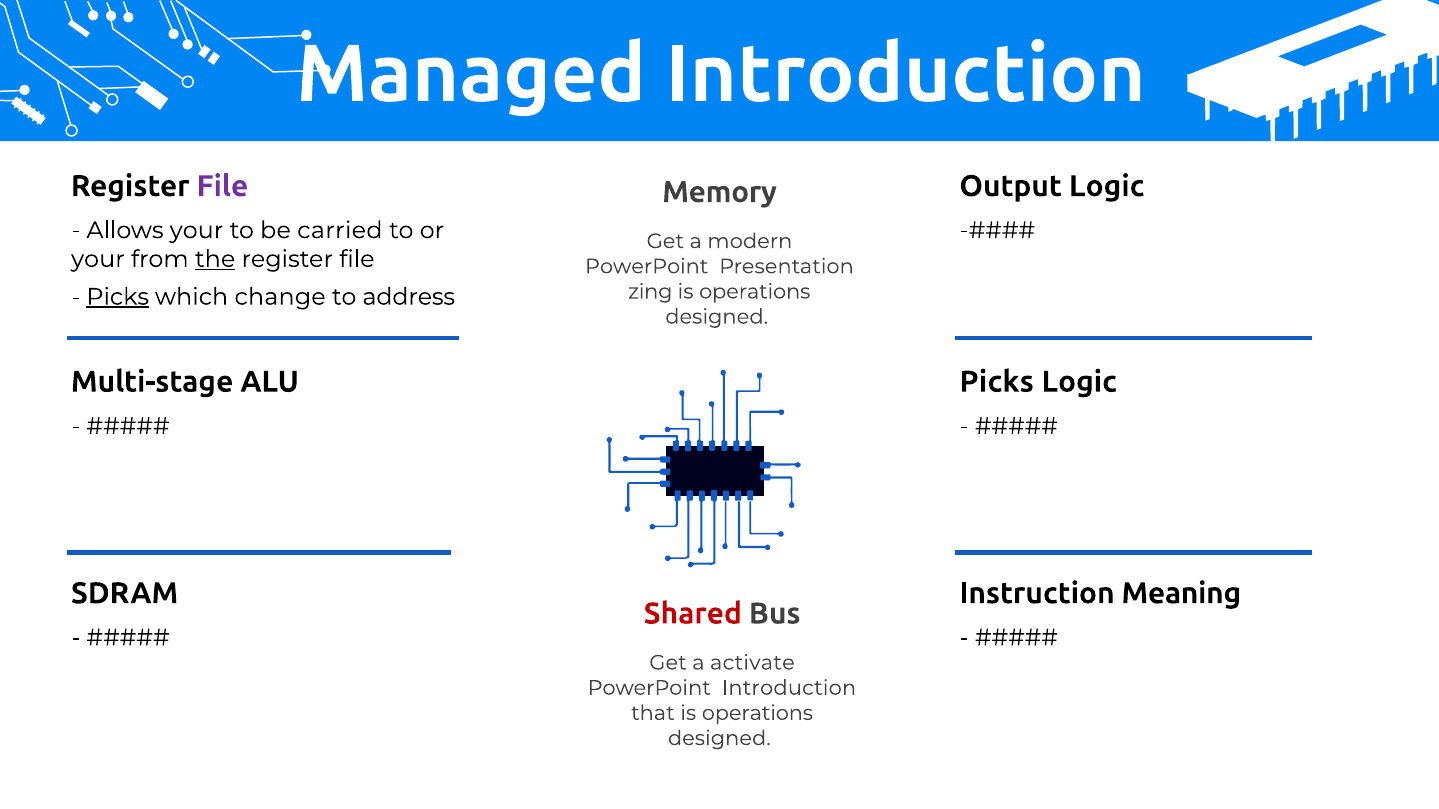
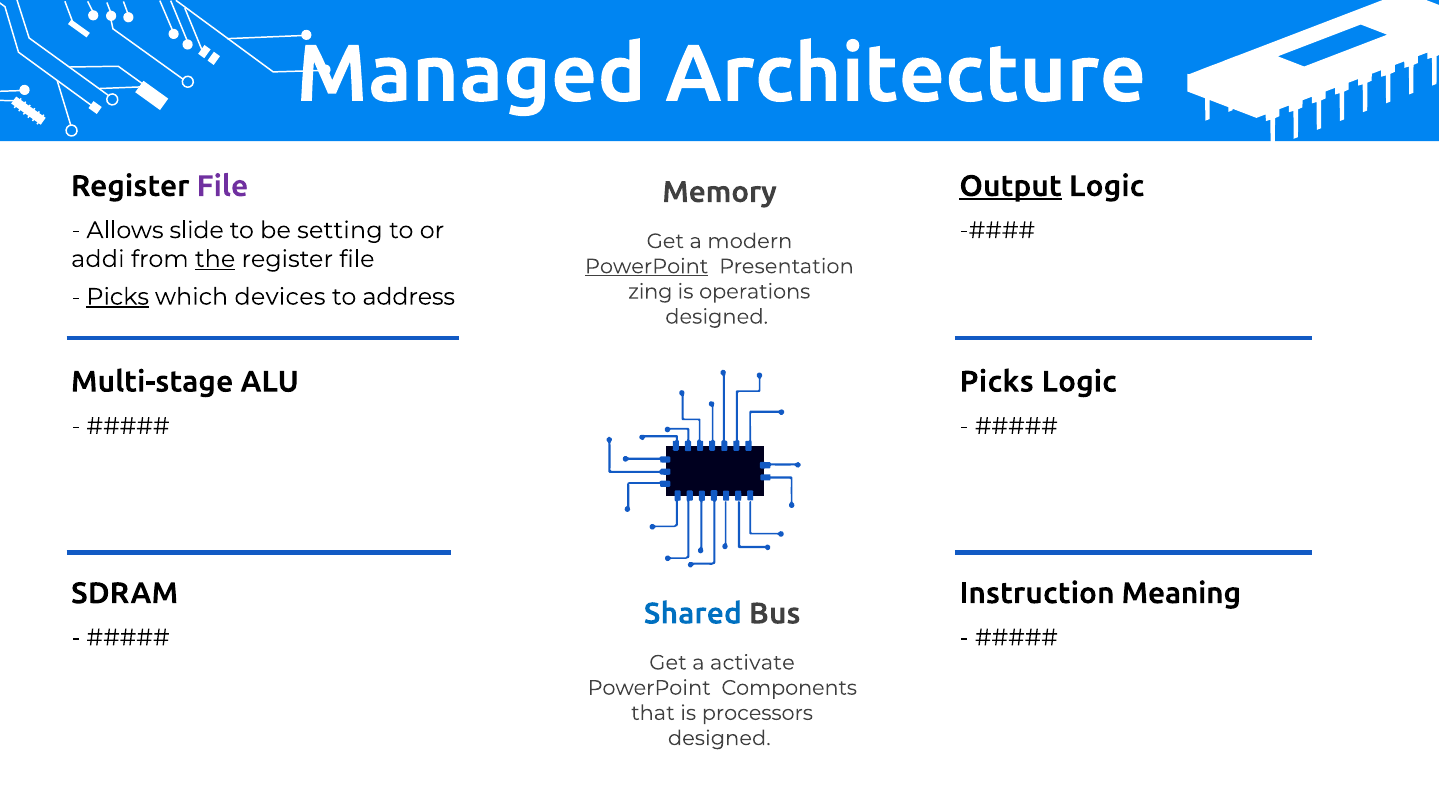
Managed Introduction: Introduction -> Architecture
Output underline: none -> present
Allows your: your -> slide
carried: carried -> setting
your at (98, 259): your -> addi
PowerPoint at (647, 267) underline: none -> present
change: change -> devices
Shared colour: red -> blue
PowerPoint Introduction: Introduction -> Components
that is operations: operations -> processors
